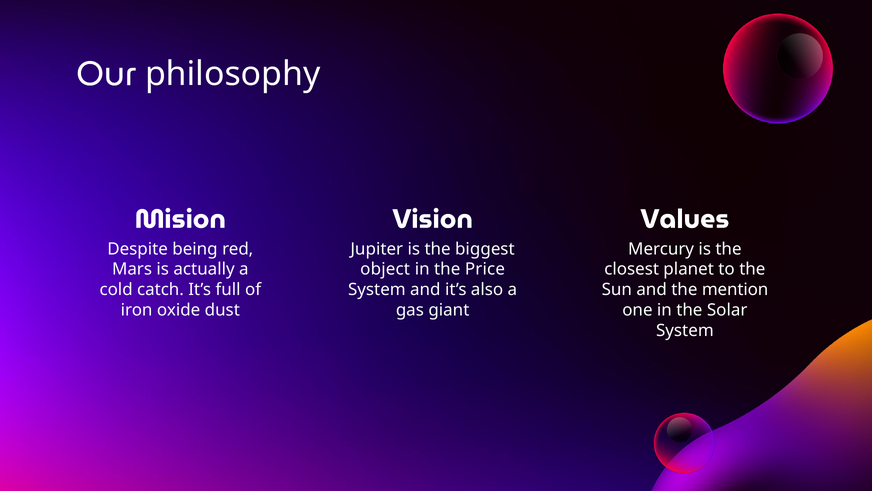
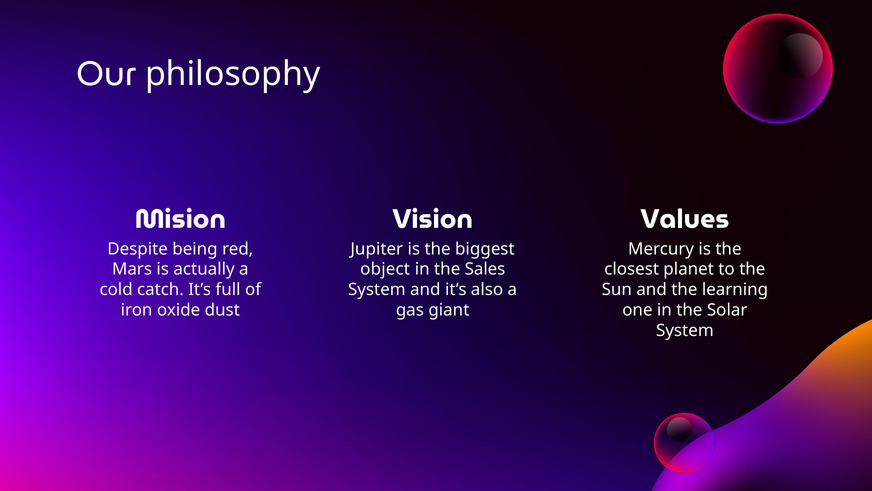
Price: Price -> Sales
mention: mention -> learning
